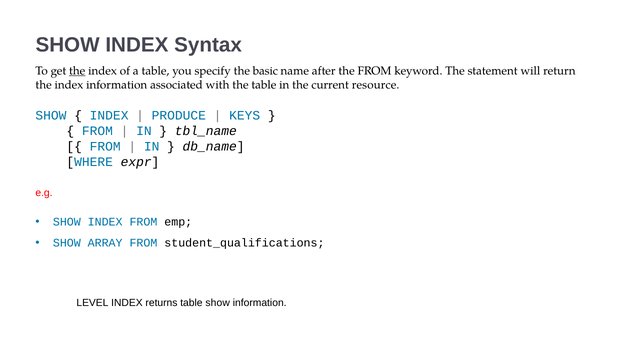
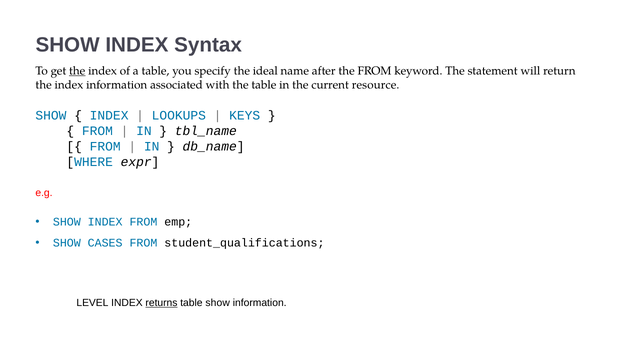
basic: basic -> ideal
PRODUCE: PRODUCE -> LOOKUPS
ARRAY: ARRAY -> CASES
returns underline: none -> present
